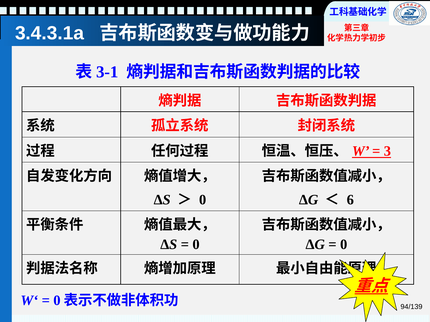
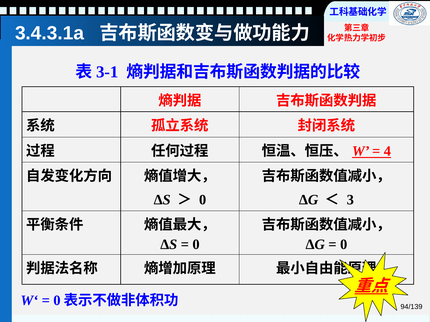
3: 3 -> 4
6: 6 -> 3
